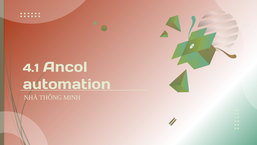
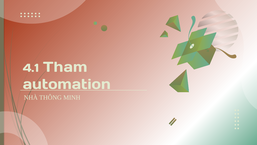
Ancol: Ancol -> Tham
